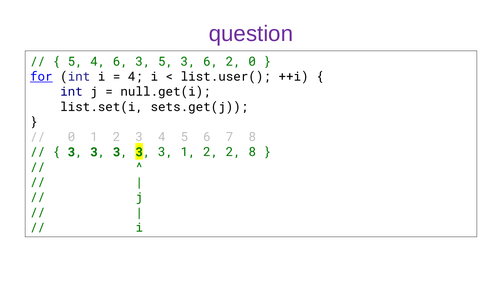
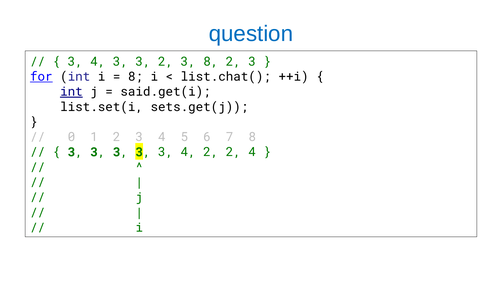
question colour: purple -> blue
5 at (75, 61): 5 -> 3
4 6: 6 -> 3
3 5: 5 -> 2
3 6: 6 -> 8
0 at (252, 61): 0 -> 3
4 at (135, 77): 4 -> 8
list.user(: list.user( -> list.chat(
int at (71, 92) underline: none -> present
null.get(i: null.get(i -> said.get(i
3 3 1: 1 -> 4
2 8: 8 -> 4
